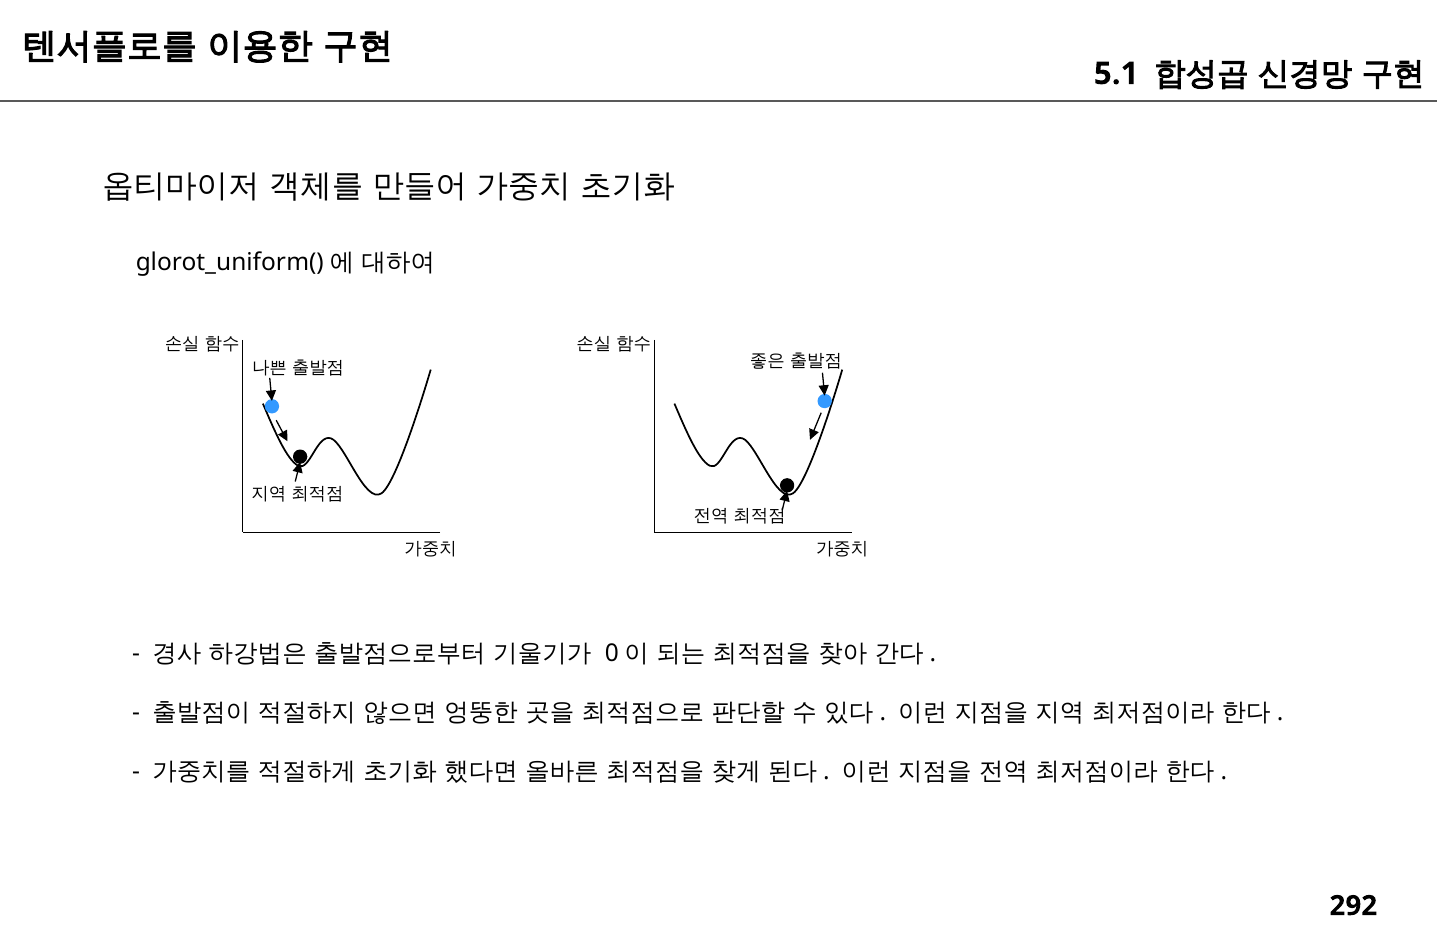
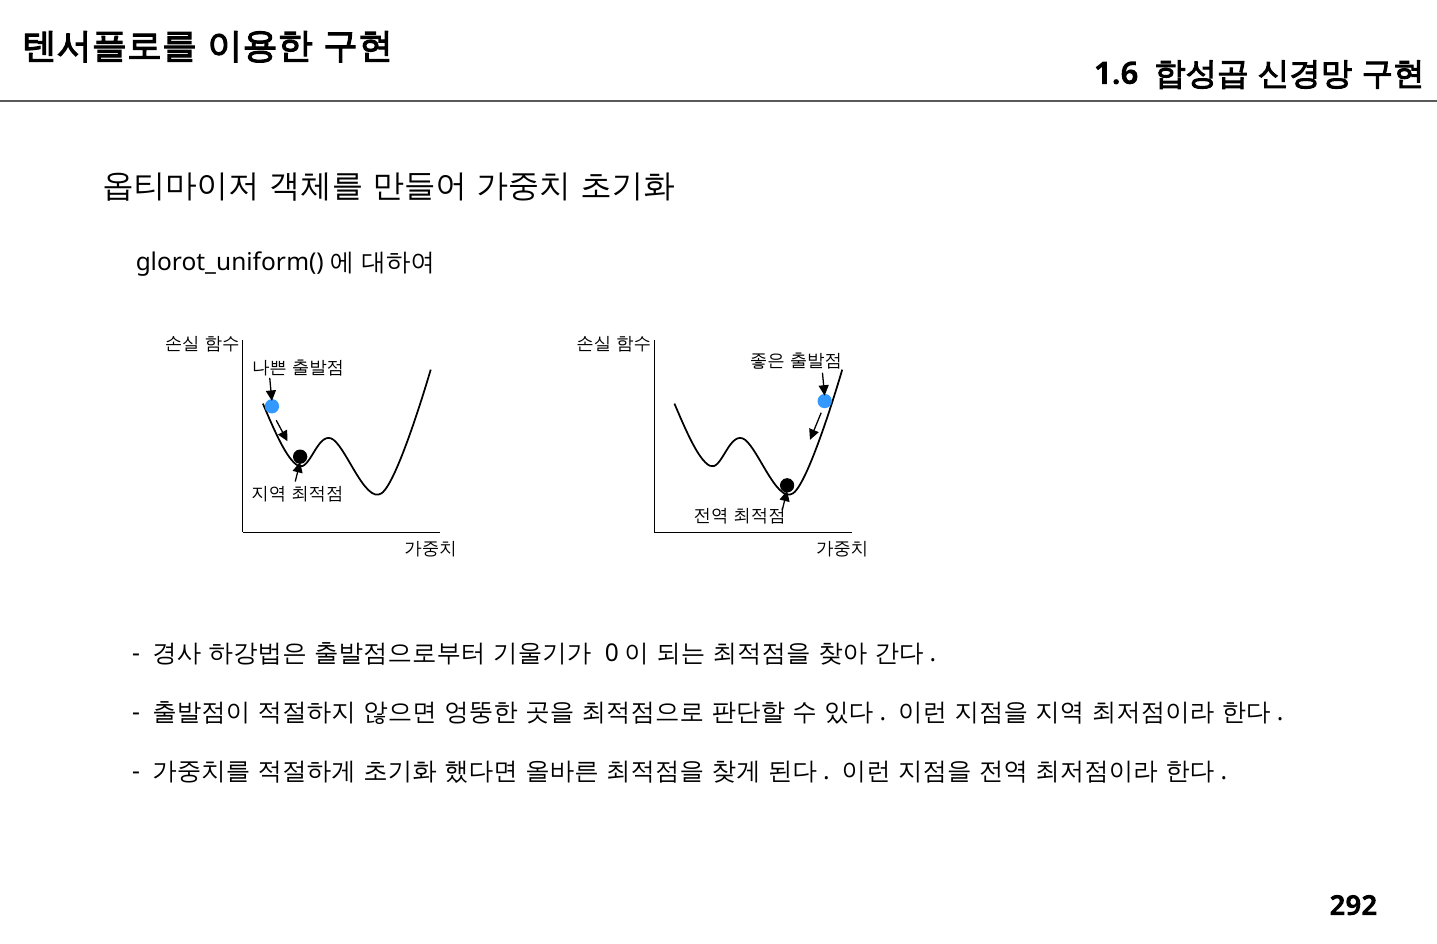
5.1: 5.1 -> 1.6
